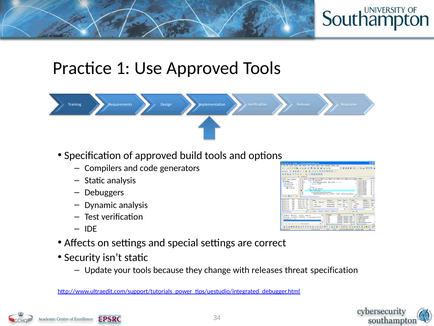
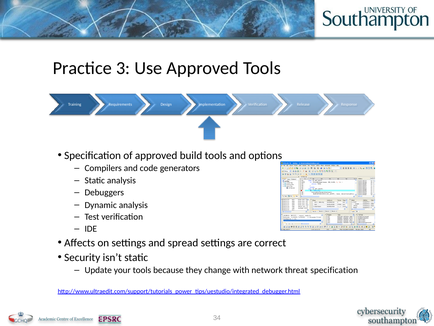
1: 1 -> 3
special: special -> spread
releases: releases -> network
